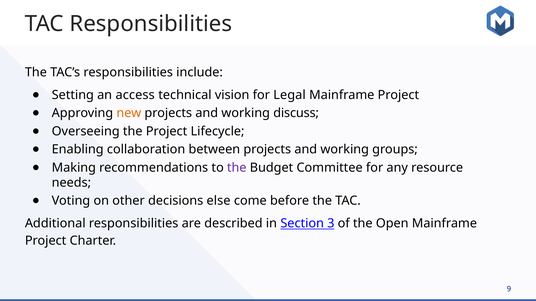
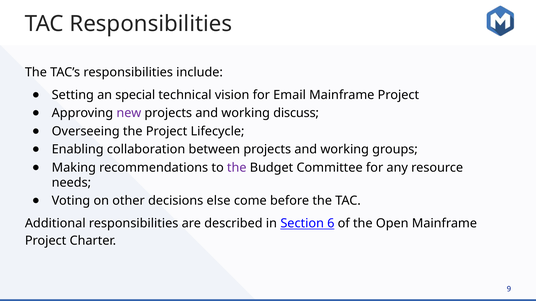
access: access -> special
Legal: Legal -> Email
new colour: orange -> purple
3: 3 -> 6
